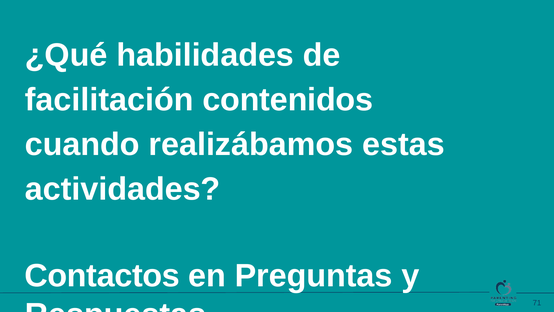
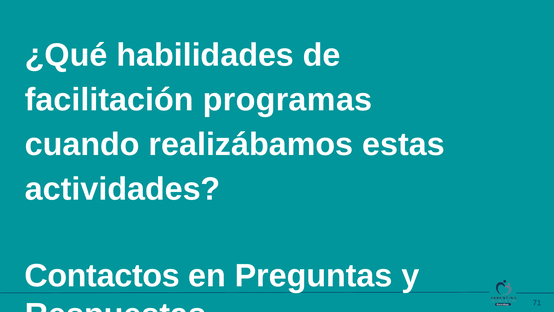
contenidos: contenidos -> programas
